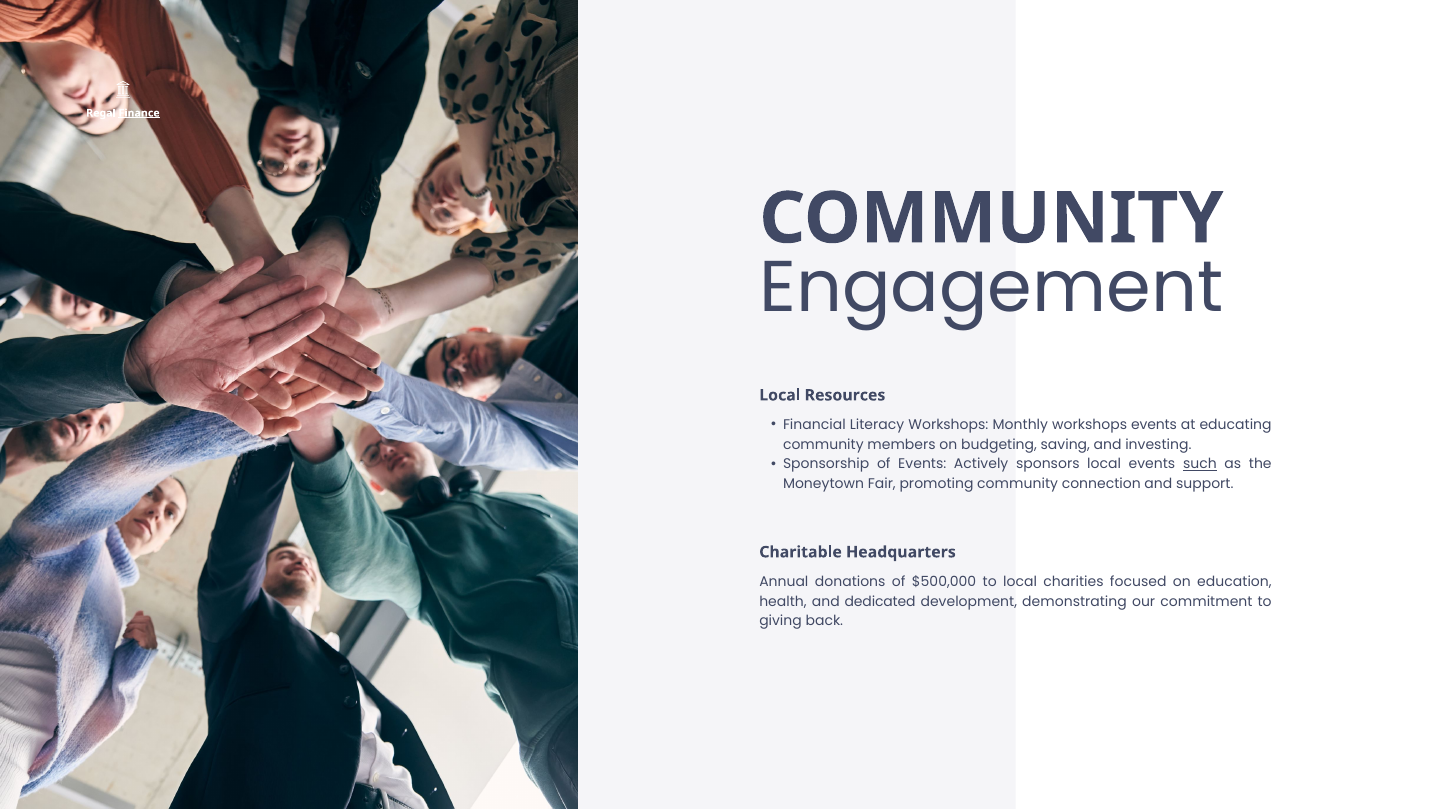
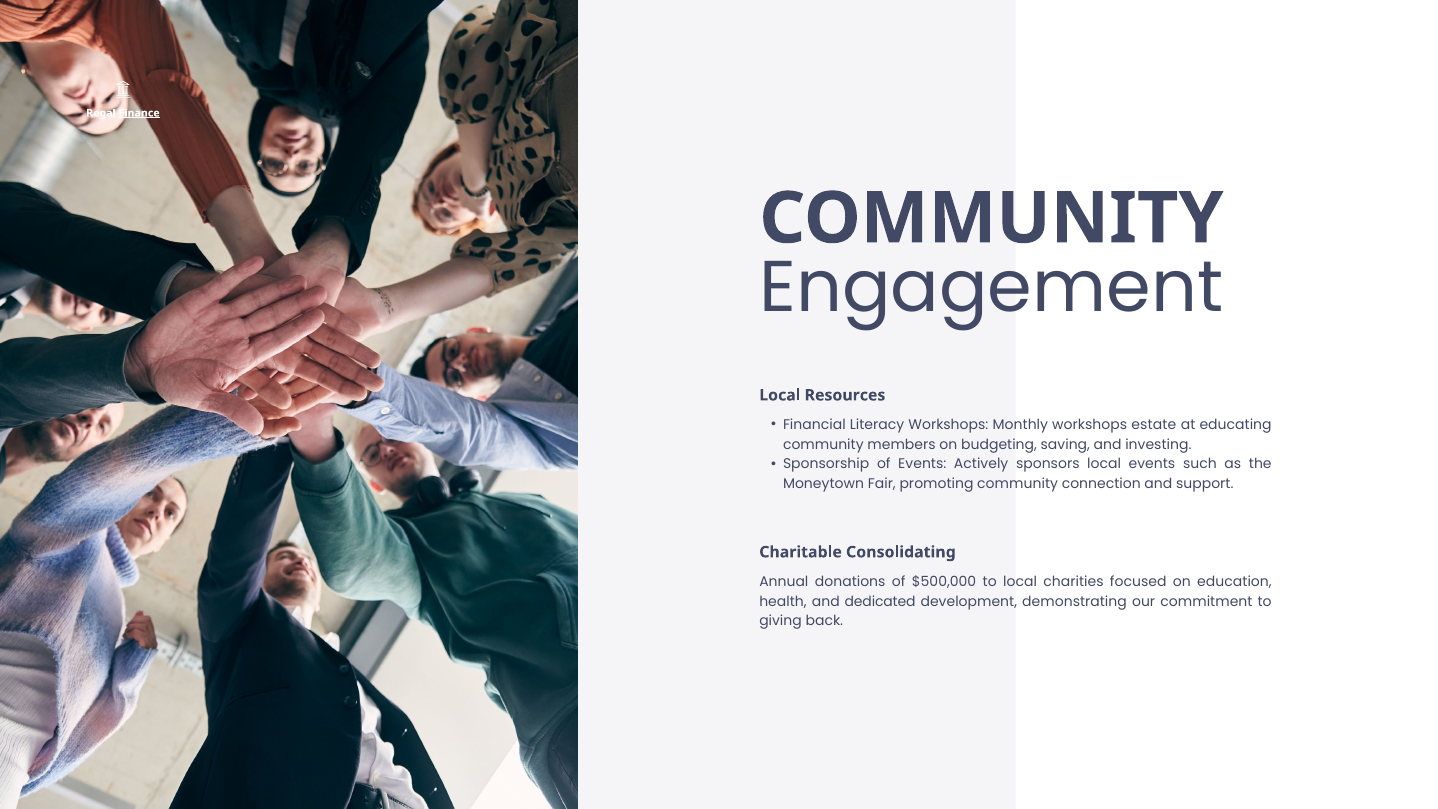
workshops events: events -> estate
such underline: present -> none
Headquarters: Headquarters -> Consolidating
